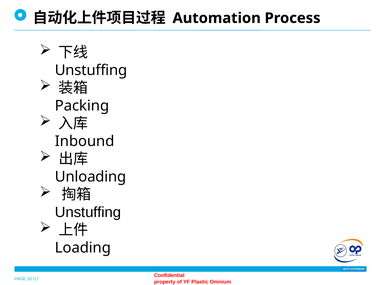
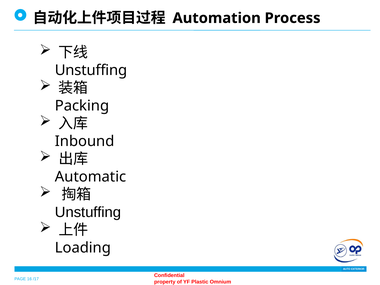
Unloading: Unloading -> Automatic
